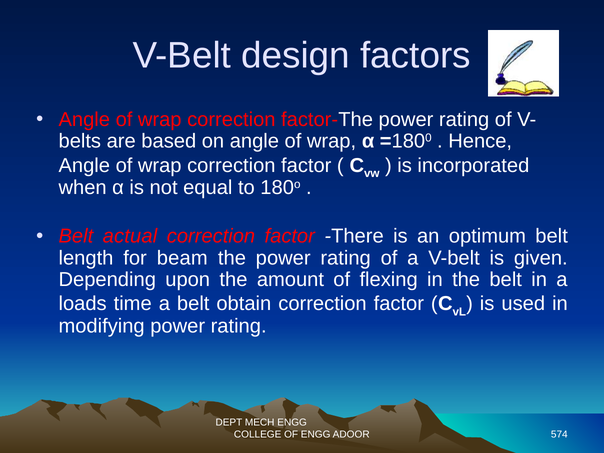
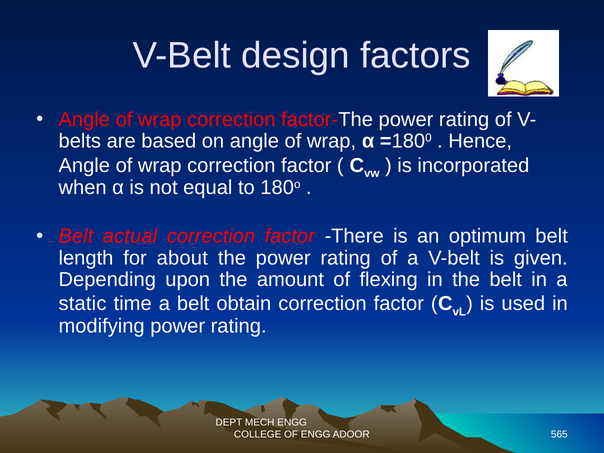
beam: beam -> about
loads: loads -> static
574: 574 -> 565
